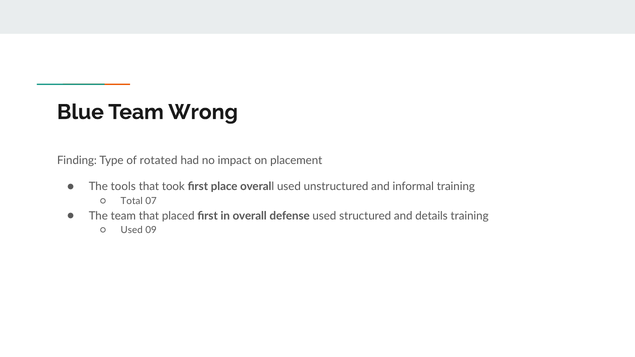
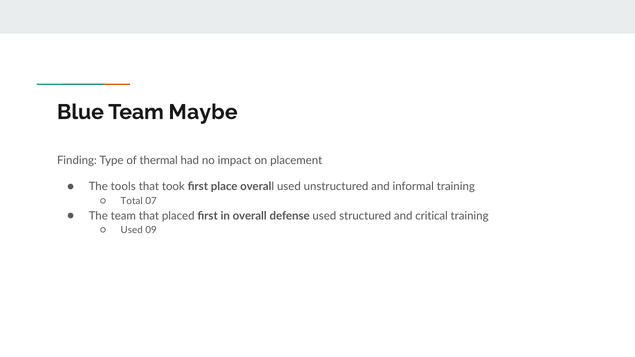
Wrong: Wrong -> Maybe
rotated: rotated -> thermal
details: details -> critical
